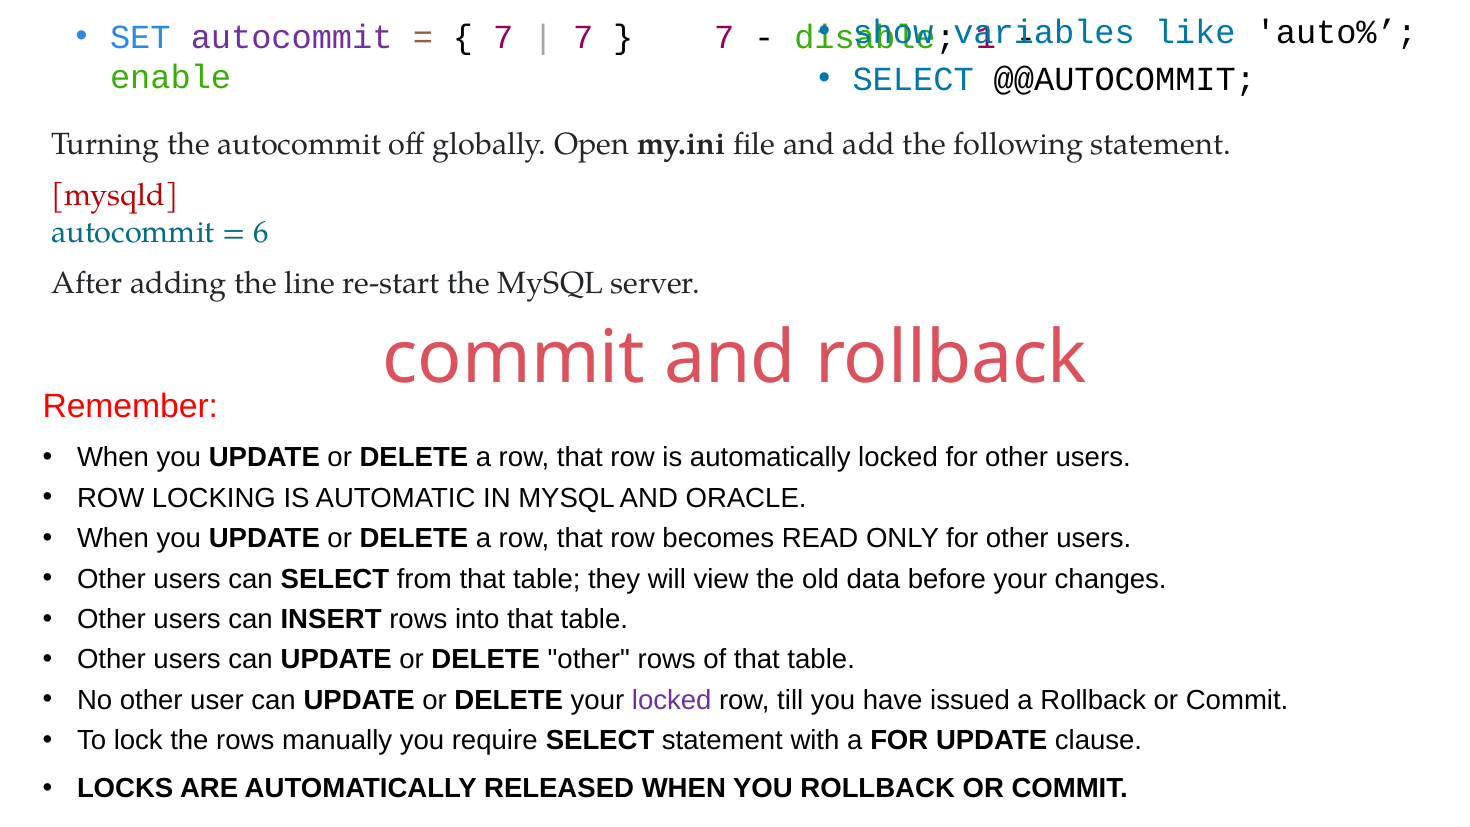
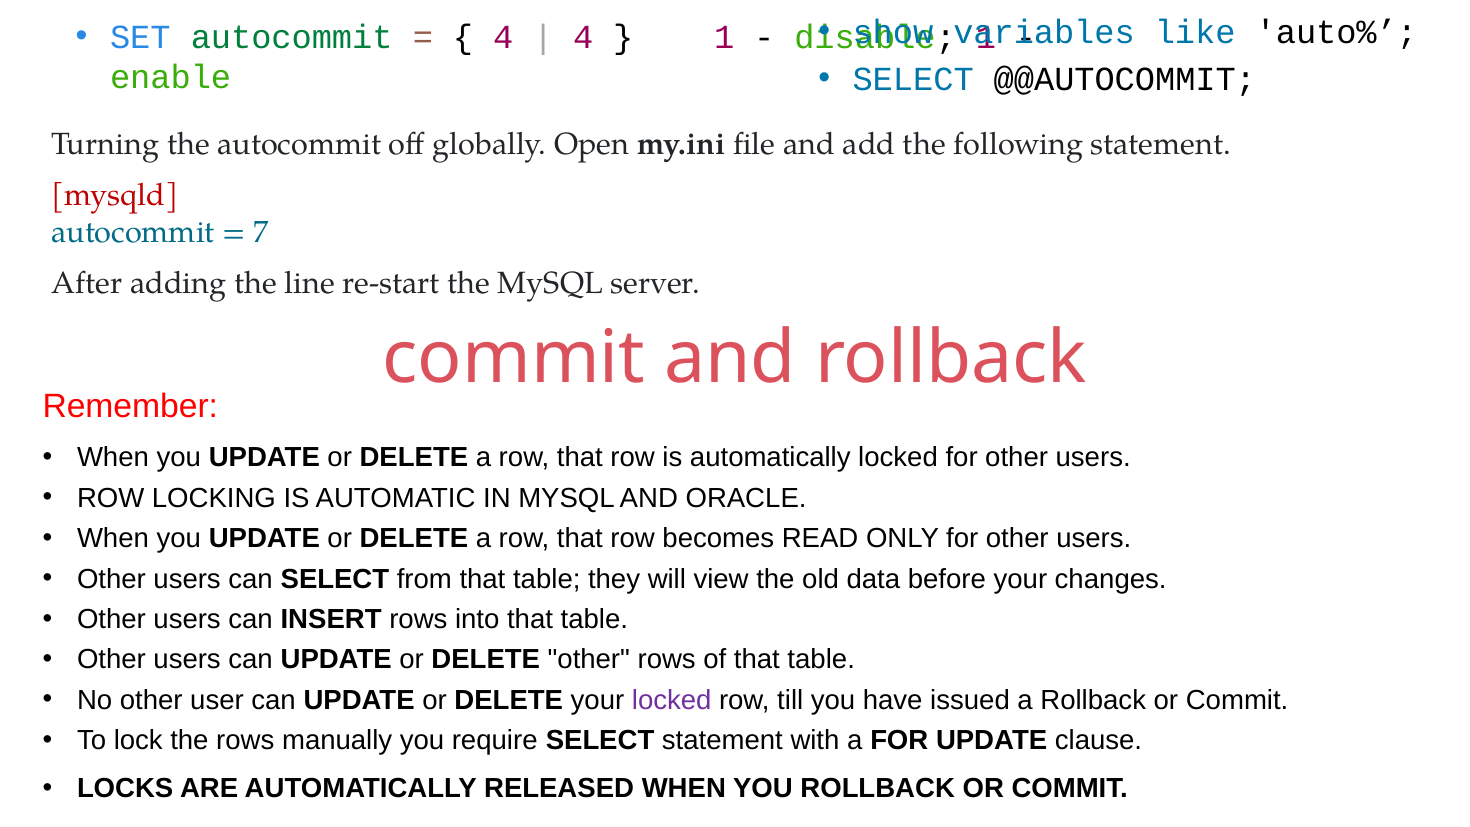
autocommit at (292, 37) colour: purple -> green
7 at (503, 37): 7 -> 4
7 at (583, 37): 7 -> 4
7 at (724, 37): 7 -> 1
6: 6 -> 7
